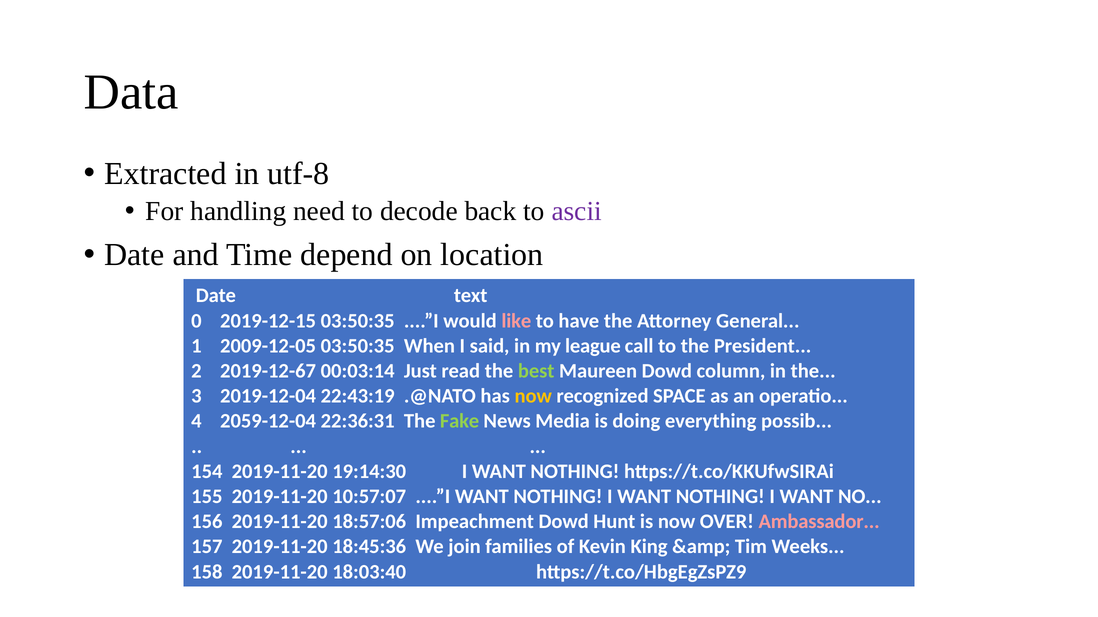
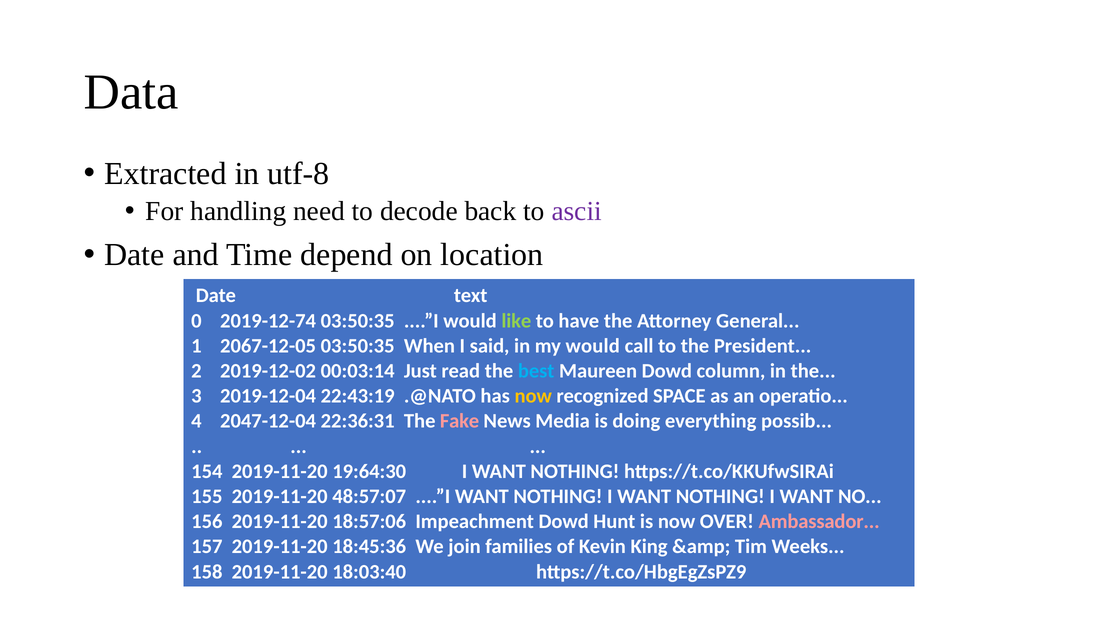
2019-12-15: 2019-12-15 -> 2019-12-74
like colour: pink -> light green
2009-12-05: 2009-12-05 -> 2067-12-05
my league: league -> would
2019-12-67: 2019-12-67 -> 2019-12-02
best colour: light green -> light blue
2059-12-04: 2059-12-04 -> 2047-12-04
Fake colour: light green -> pink
19:14:30: 19:14:30 -> 19:64:30
10:57:07: 10:57:07 -> 48:57:07
